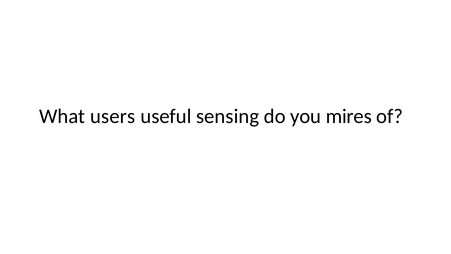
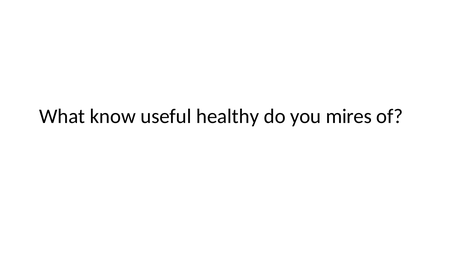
users: users -> know
sensing: sensing -> healthy
